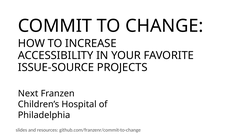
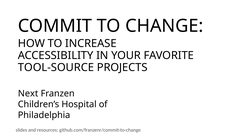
ISSUE-SOURCE: ISSUE-SOURCE -> TOOL-SOURCE
